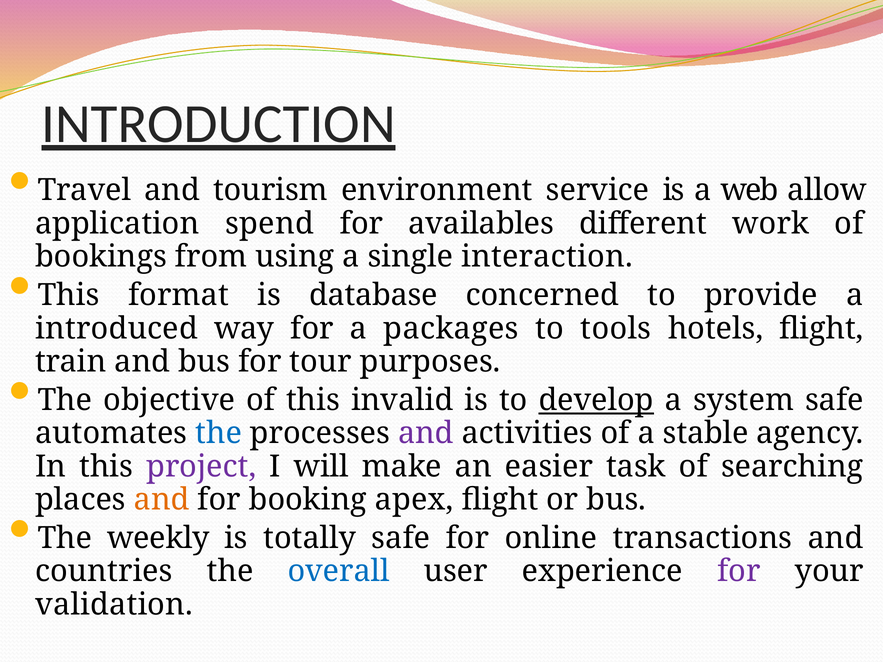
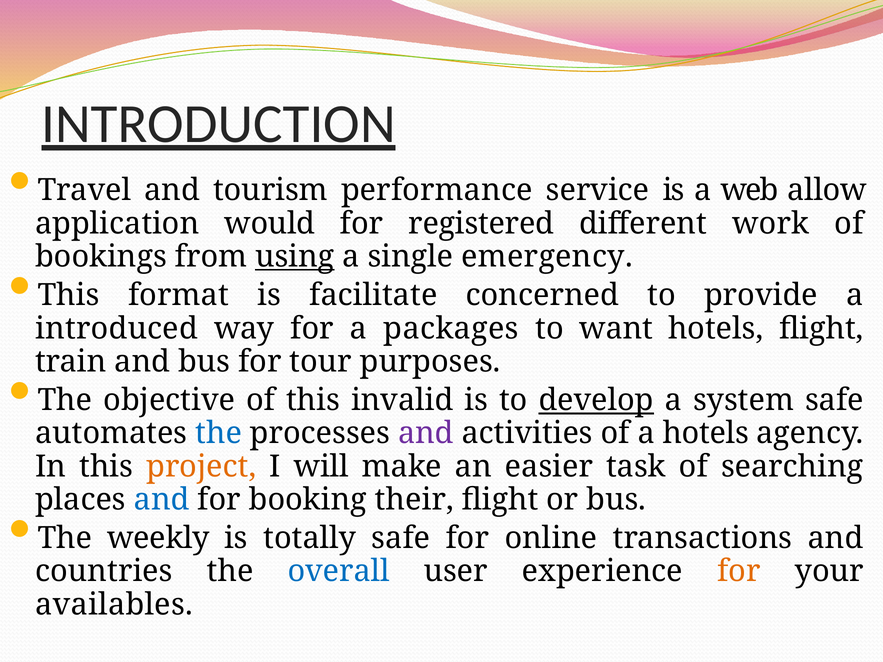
environment: environment -> performance
spend: spend -> would
availables: availables -> registered
using underline: none -> present
interaction: interaction -> emergency
database: database -> facilitate
tools: tools -> want
a stable: stable -> hotels
project colour: purple -> orange
and at (162, 500) colour: orange -> blue
apex: apex -> their
for at (739, 572) colour: purple -> orange
validation: validation -> availables
